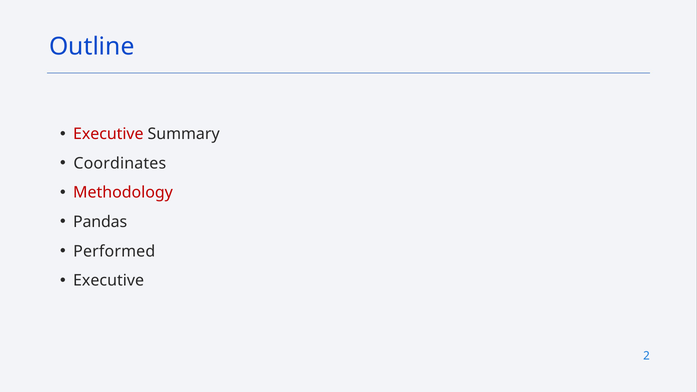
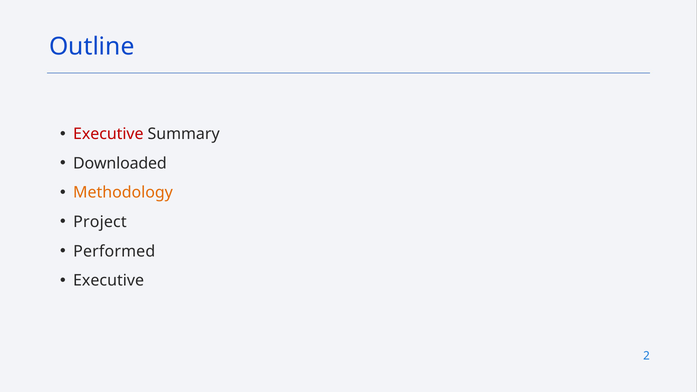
Coordinates: Coordinates -> Downloaded
Methodology colour: red -> orange
Pandas: Pandas -> Project
